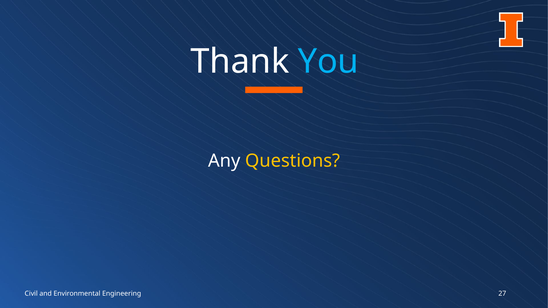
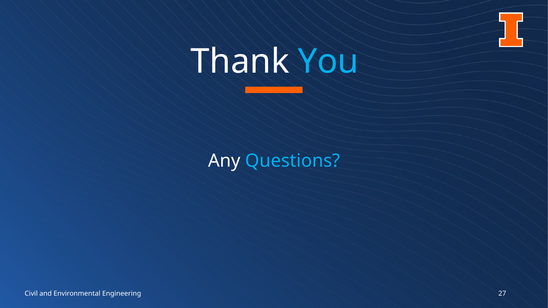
Questions colour: yellow -> light blue
